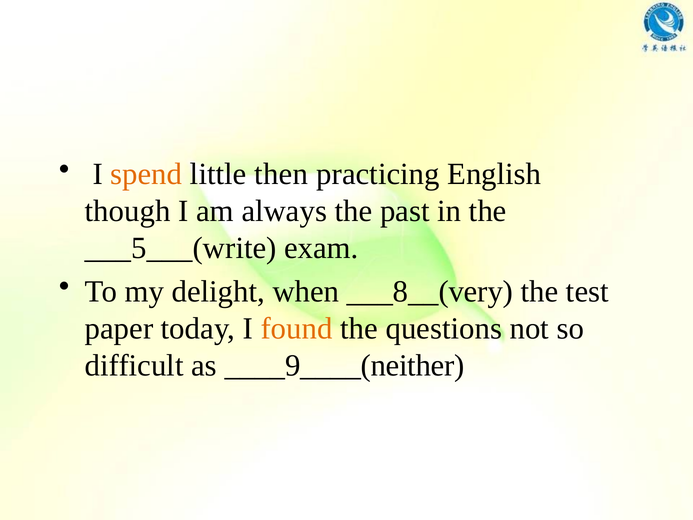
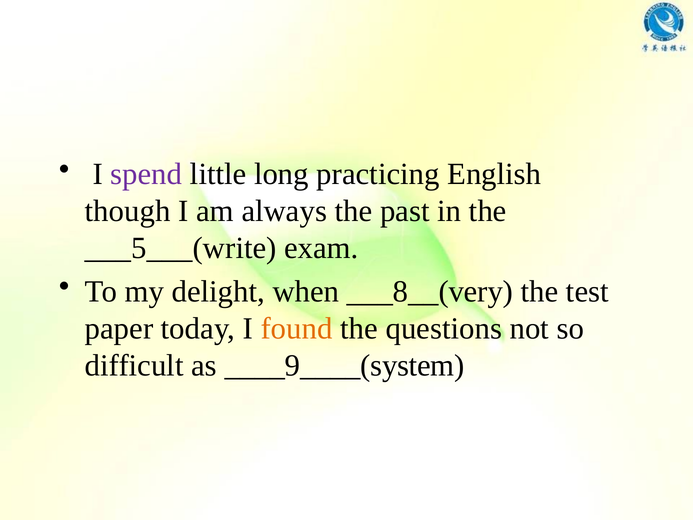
spend colour: orange -> purple
then: then -> long
____9____(neither: ____9____(neither -> ____9____(system
